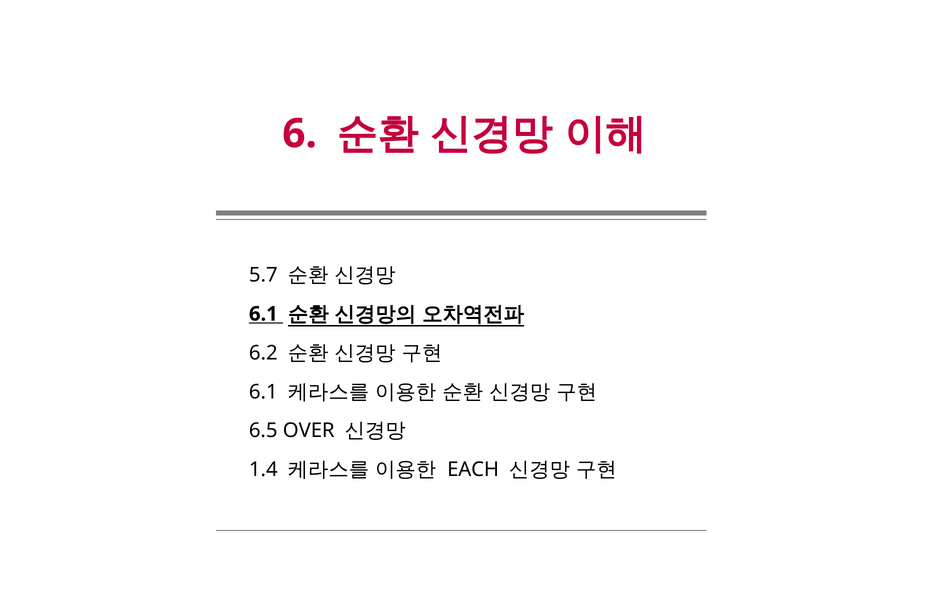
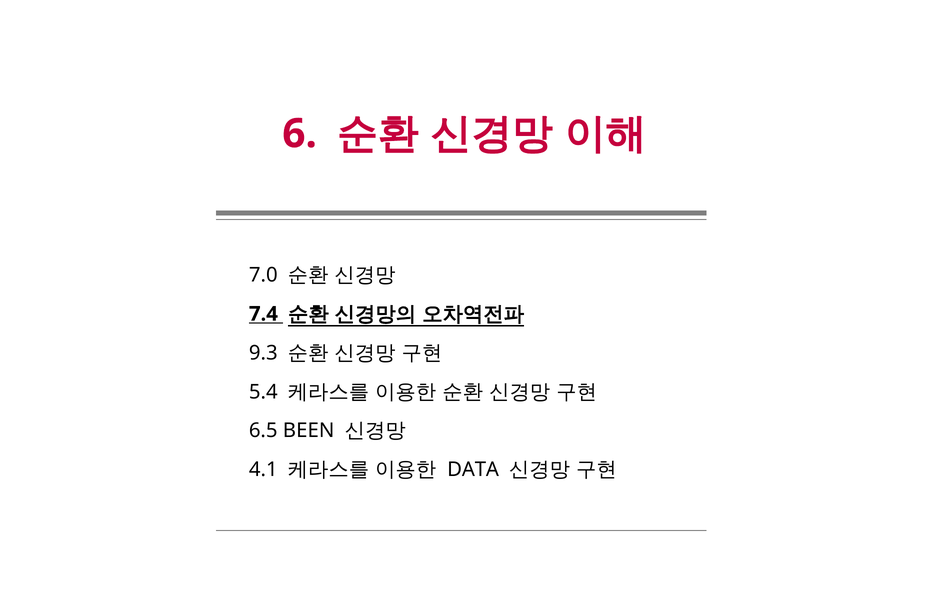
5.7: 5.7 -> 7.0
6.1 at (263, 314): 6.1 -> 7.4
6.2: 6.2 -> 9.3
6.1 at (263, 392): 6.1 -> 5.4
OVER: OVER -> BEEN
1.4: 1.4 -> 4.1
EACH: EACH -> DATA
